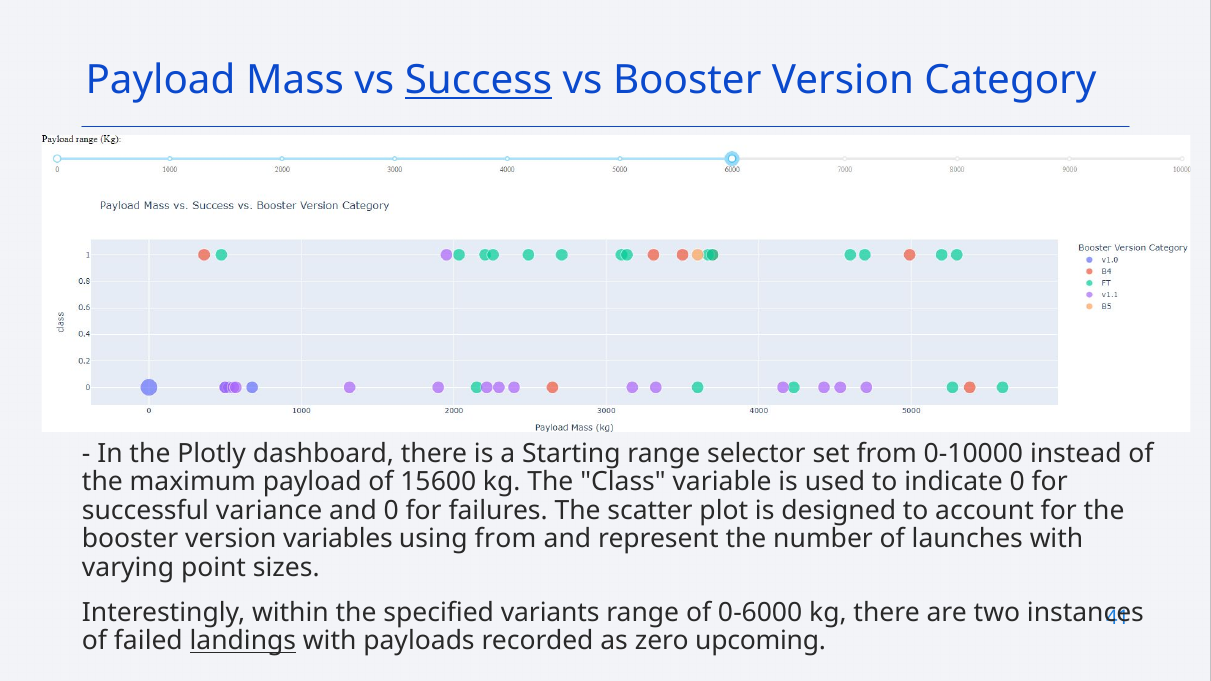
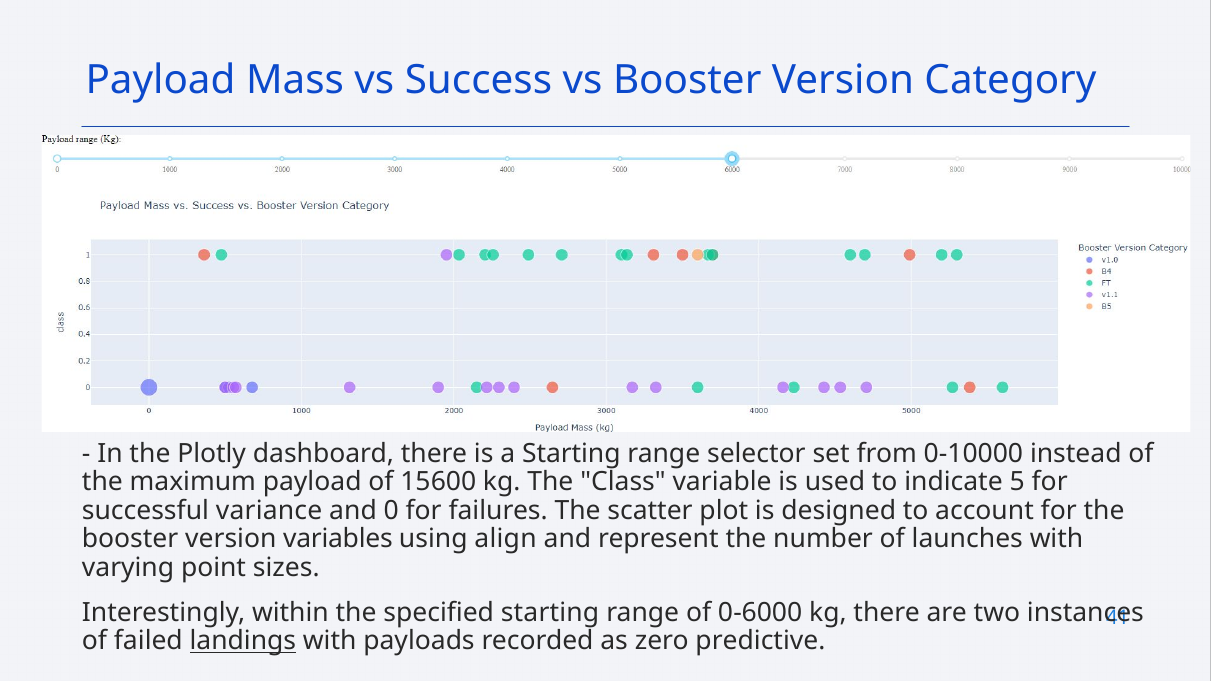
Success underline: present -> none
indicate 0: 0 -> 5
using from: from -> align
specified variants: variants -> starting
upcoming: upcoming -> predictive
